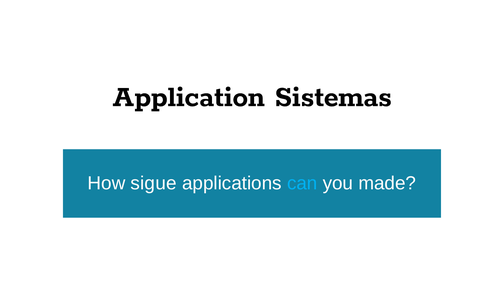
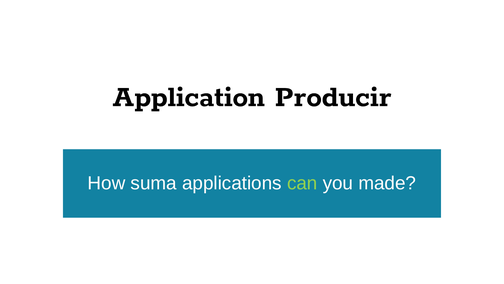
Sistemas: Sistemas -> Producir
sigue: sigue -> suma
can colour: light blue -> light green
